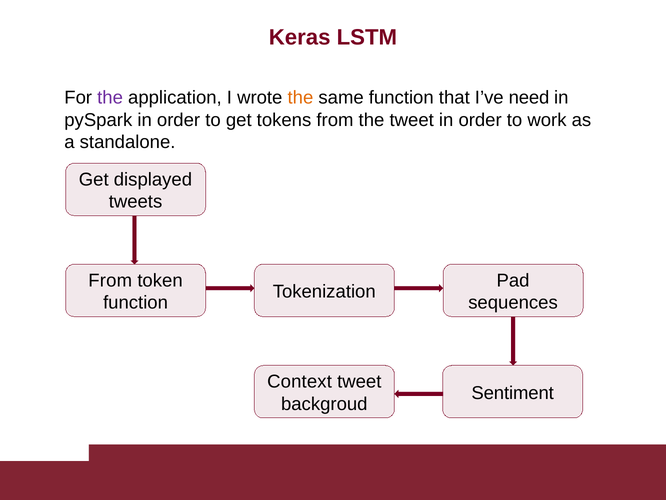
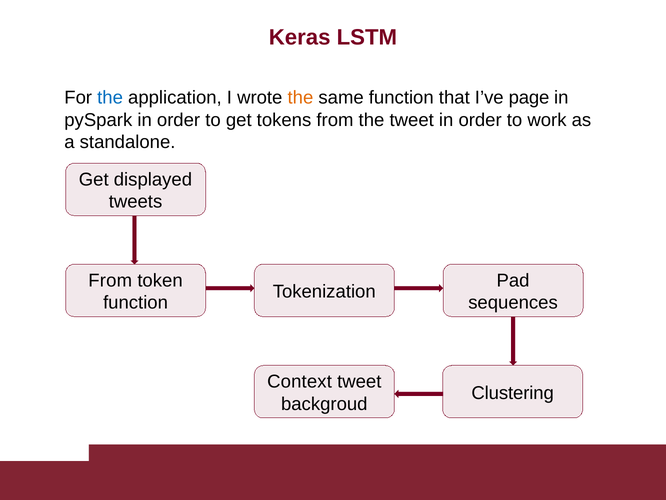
the at (110, 98) colour: purple -> blue
need: need -> page
Sentiment: Sentiment -> Clustering
